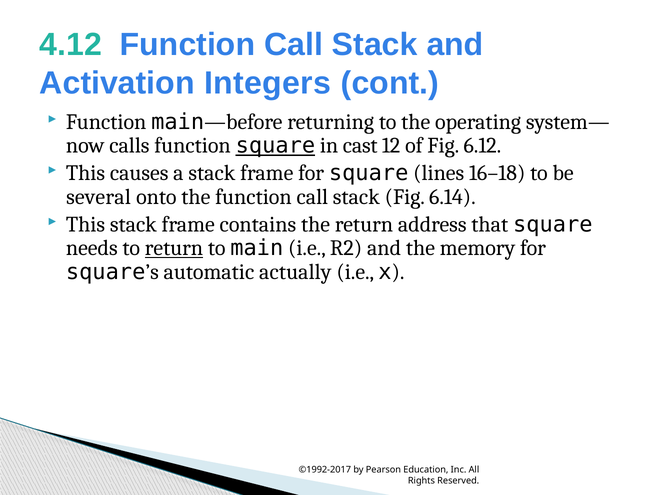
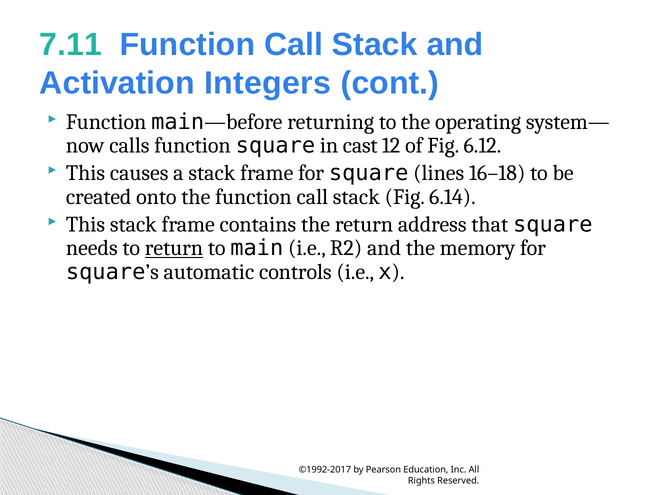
4.12: 4.12 -> 7.11
square at (275, 146) underline: present -> none
several: several -> created
actually: actually -> controls
